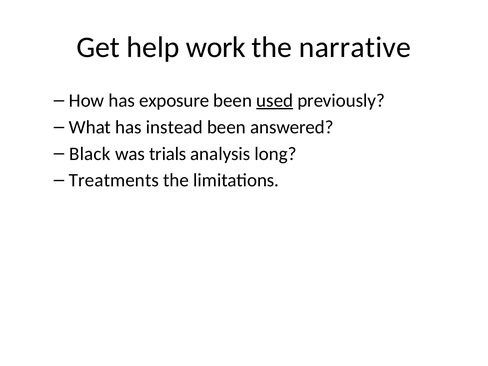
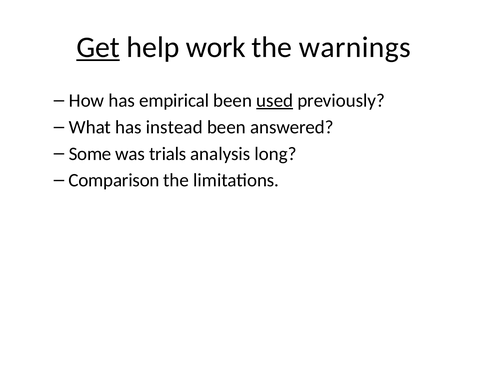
Get underline: none -> present
narrative: narrative -> warnings
exposure: exposure -> empirical
Black: Black -> Some
Treatments: Treatments -> Comparison
